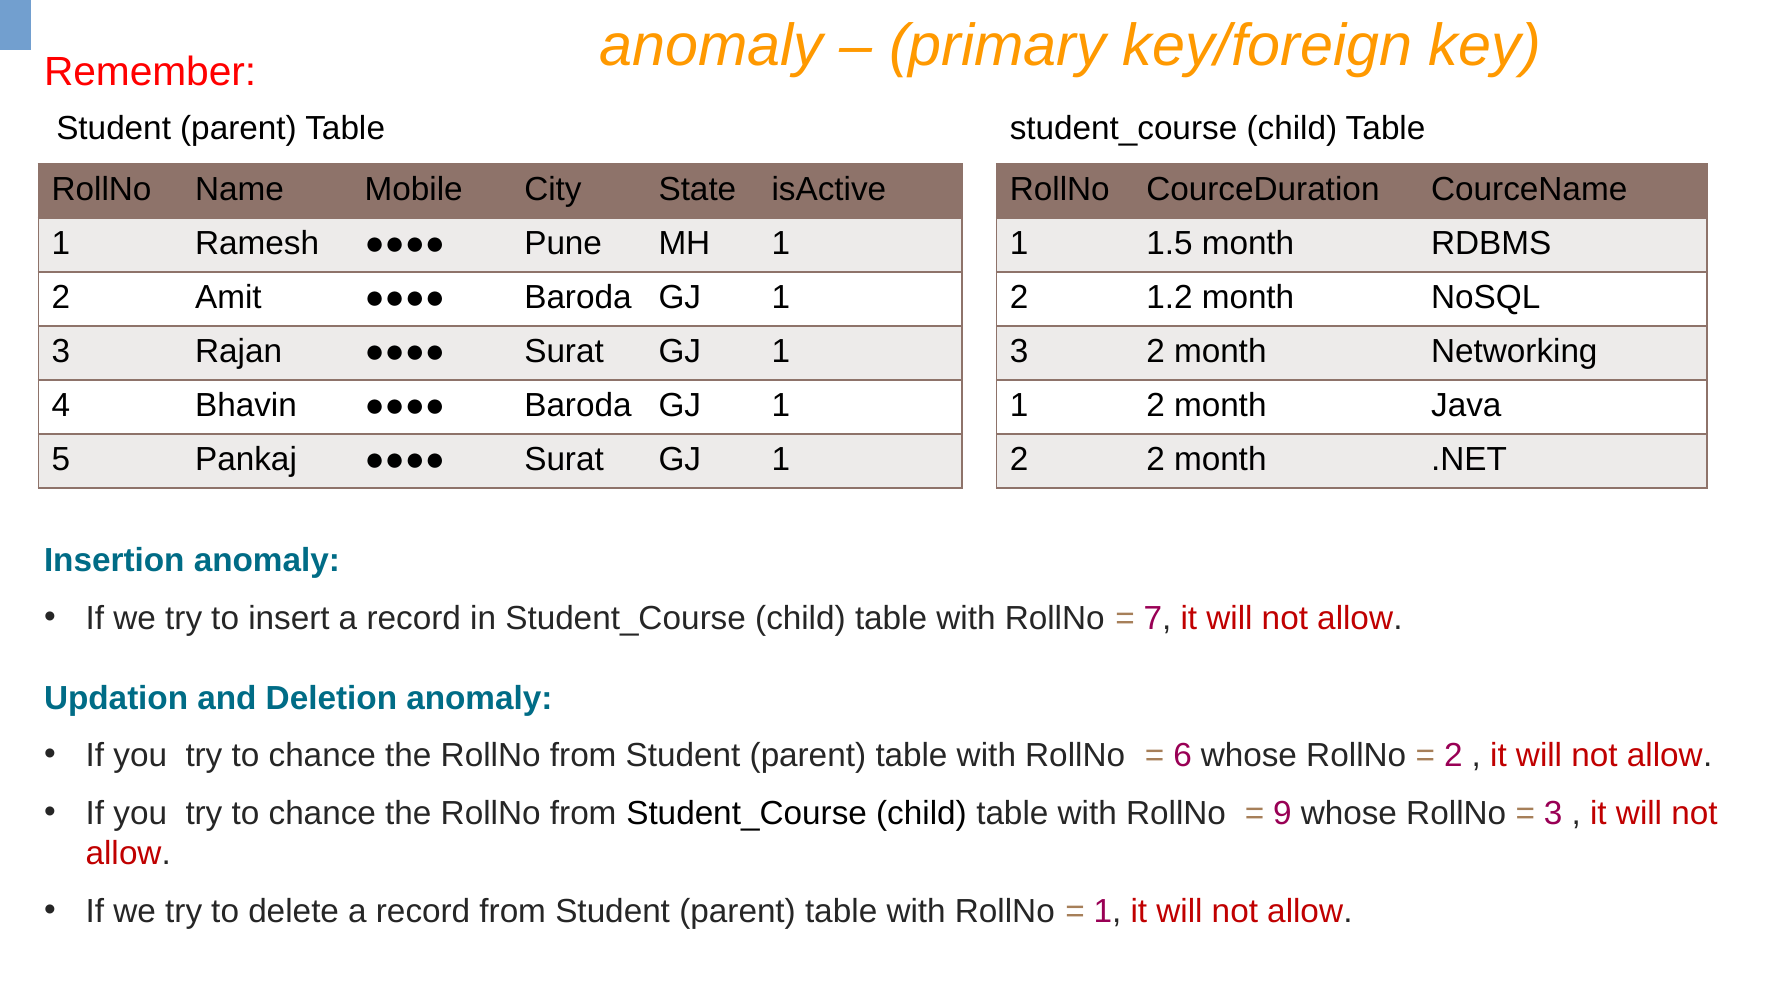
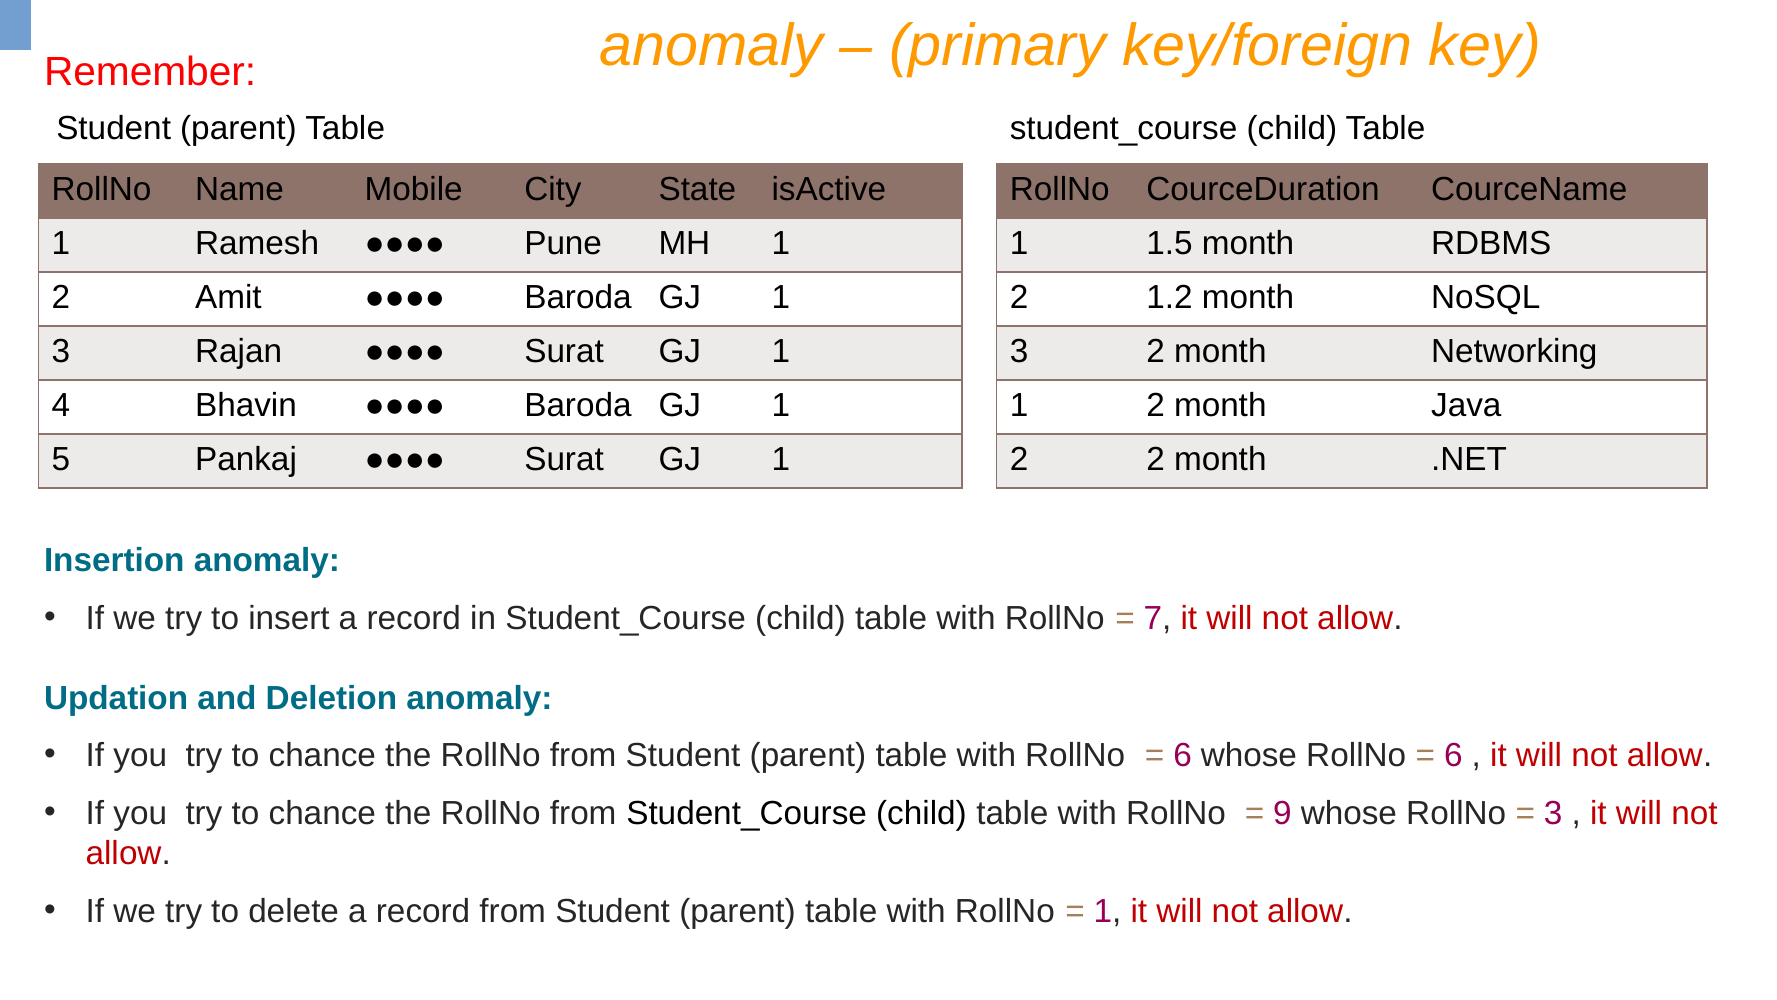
2 at (1453, 755): 2 -> 6
